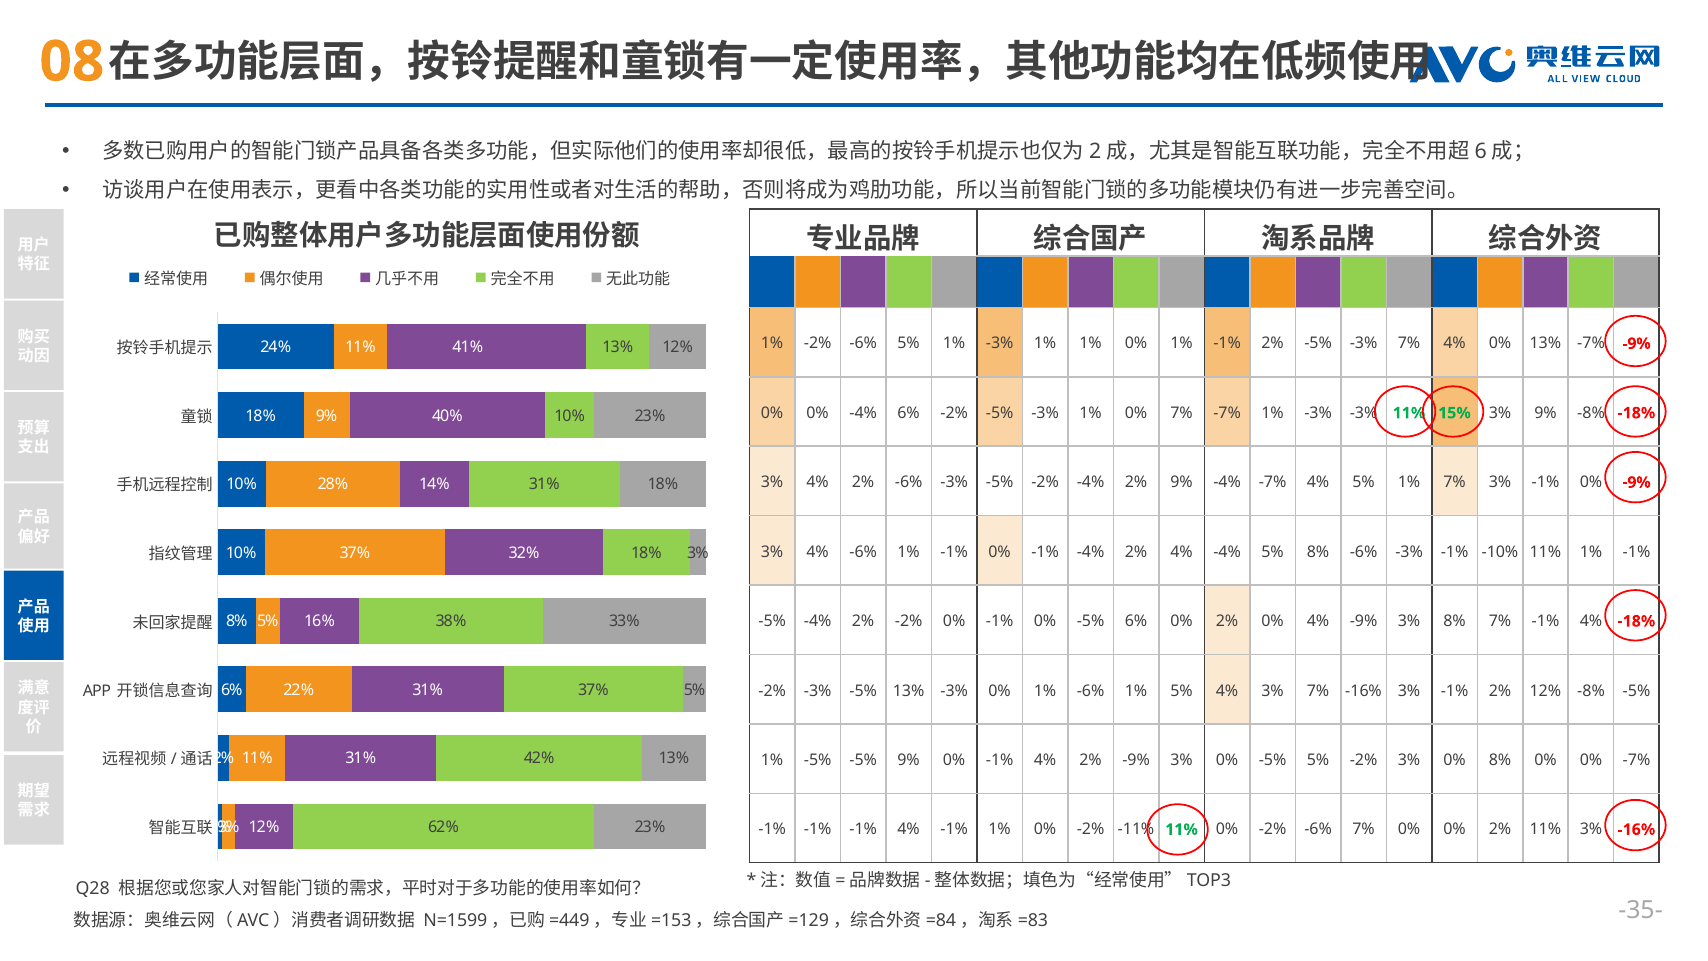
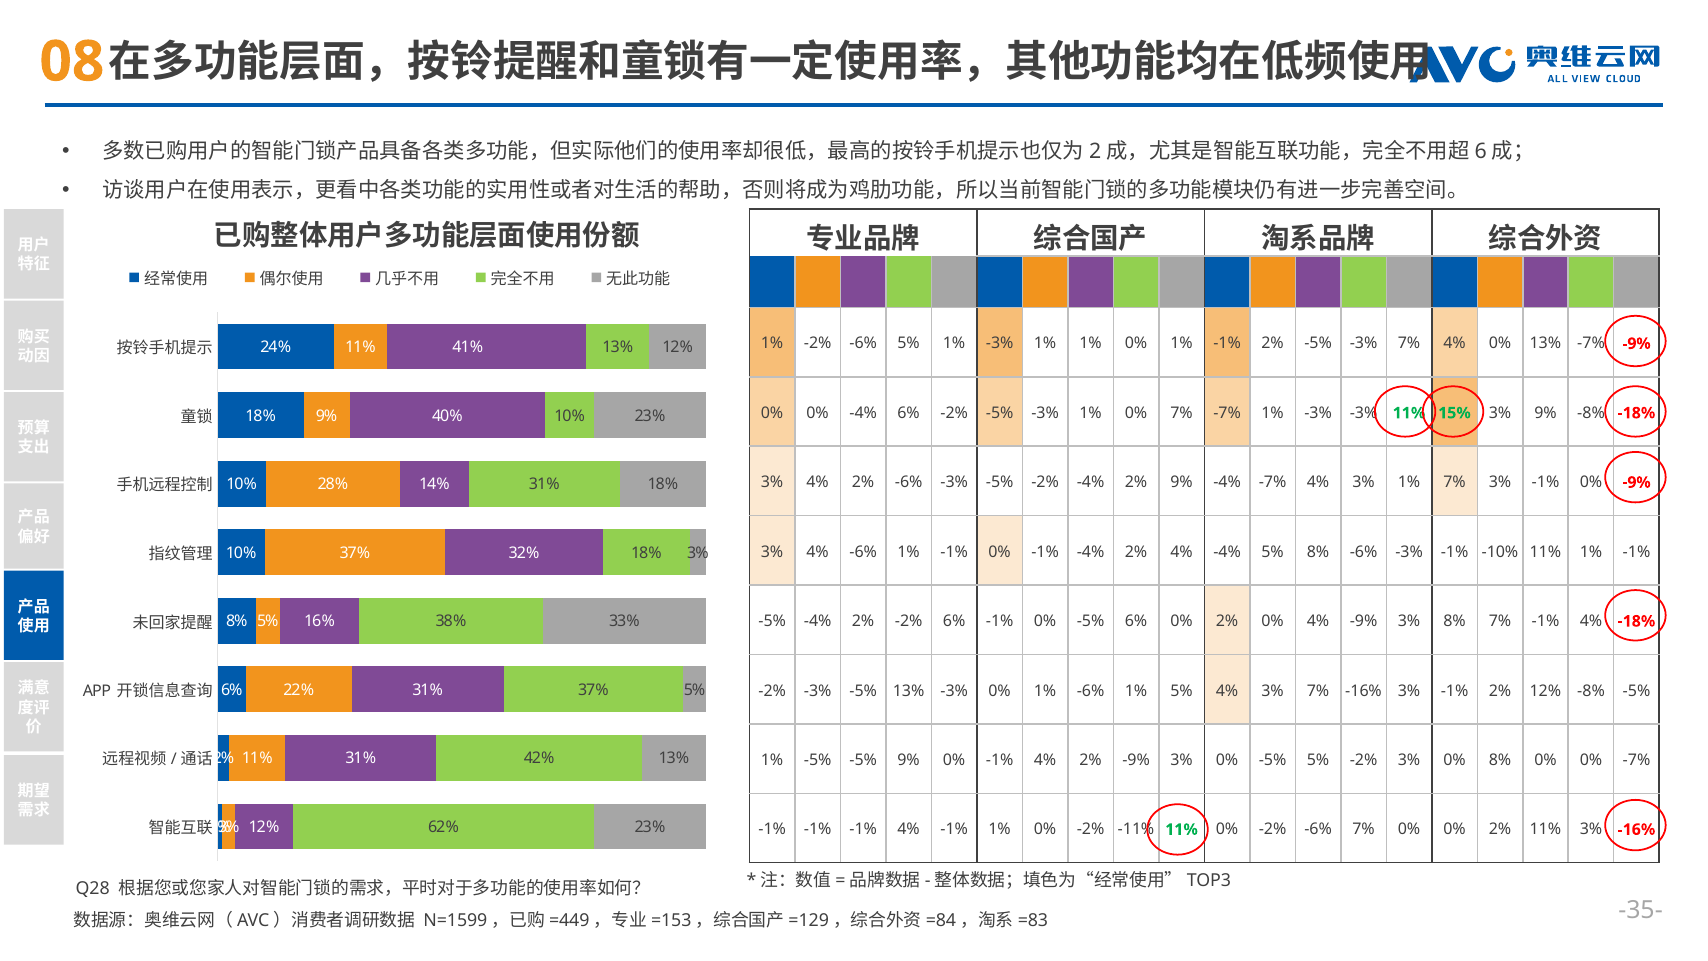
-7% 4% 5%: 5% -> 3%
-2% 0%: 0% -> 6%
